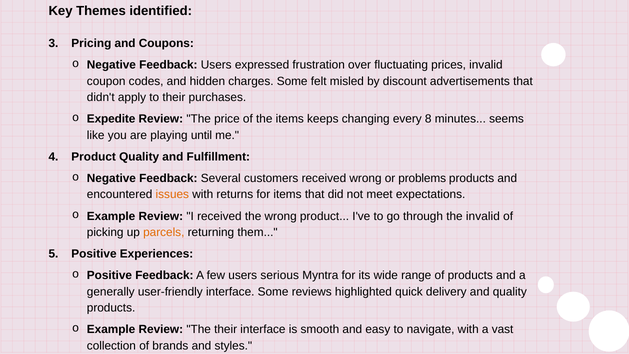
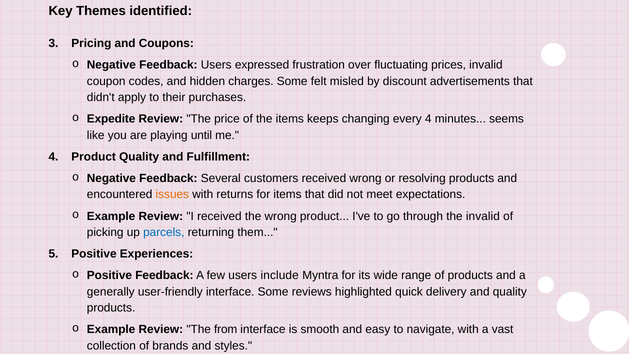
every 8: 8 -> 4
problems: problems -> resolving
parcels colour: orange -> blue
serious: serious -> include
The their: their -> from
